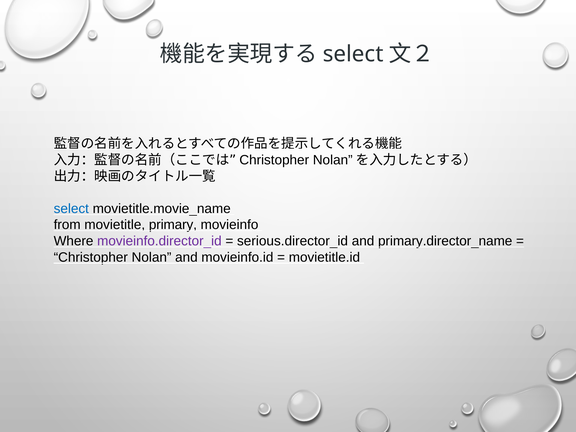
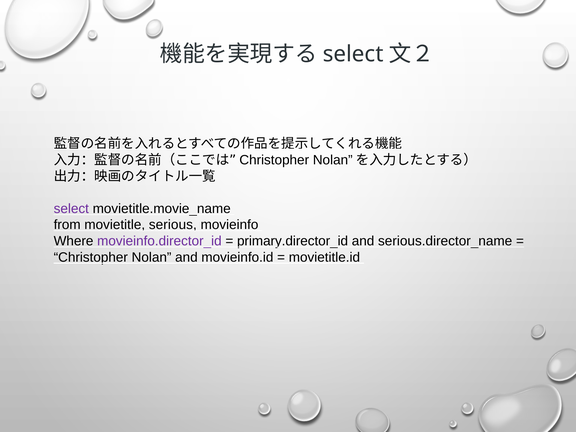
select at (71, 209) colour: blue -> purple
primary: primary -> serious
serious.director_id: serious.director_id -> primary.director_id
primary.director_name: primary.director_name -> serious.director_name
